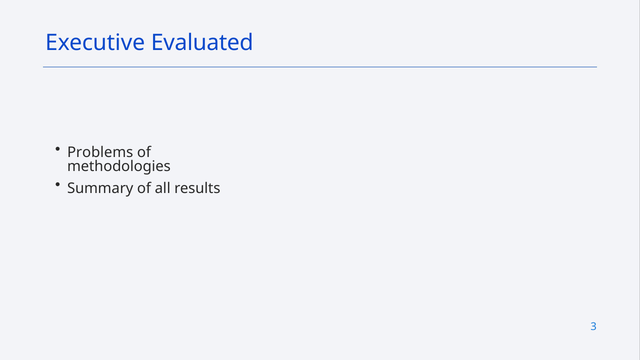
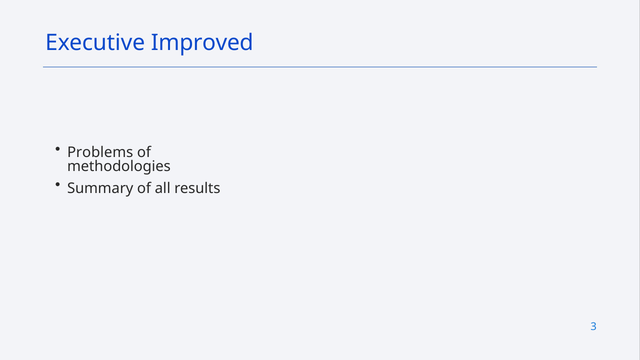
Evaluated: Evaluated -> Improved
